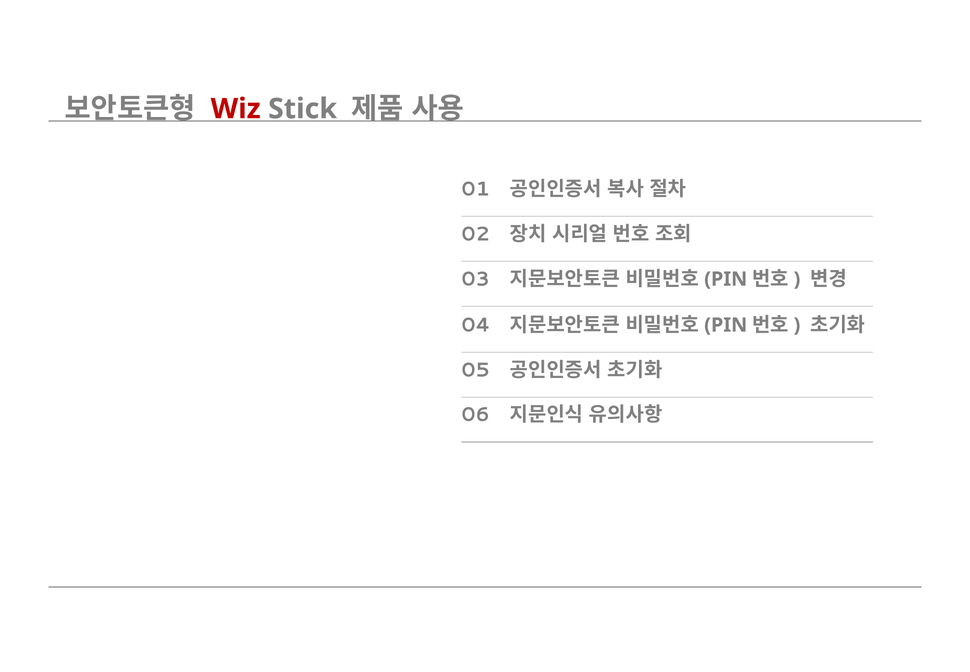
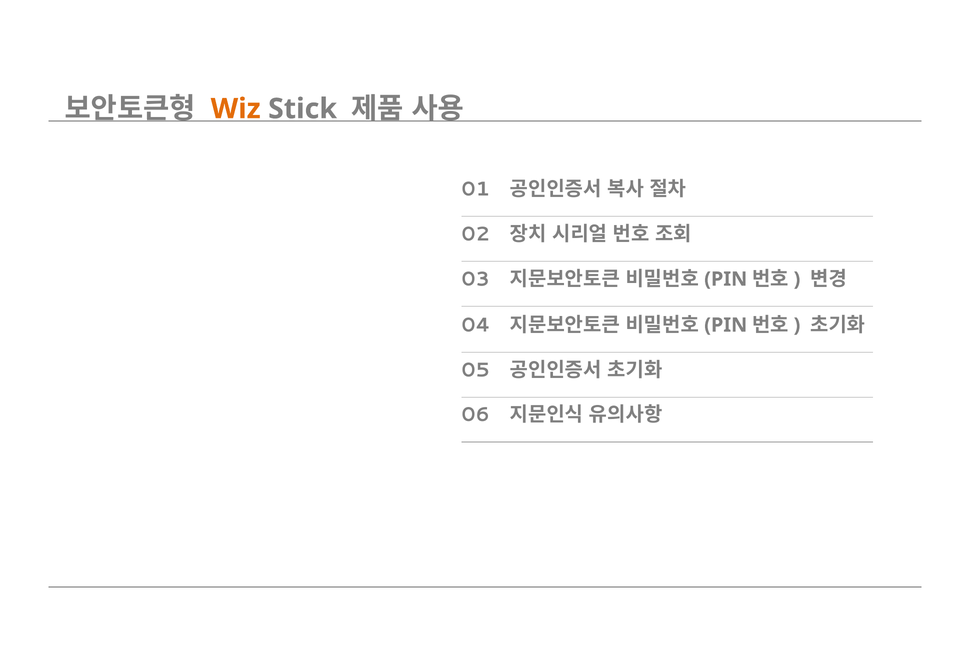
Wiz colour: red -> orange
